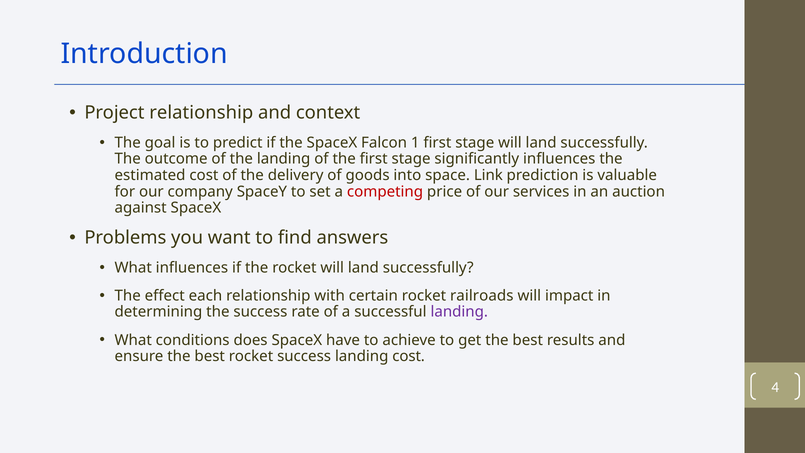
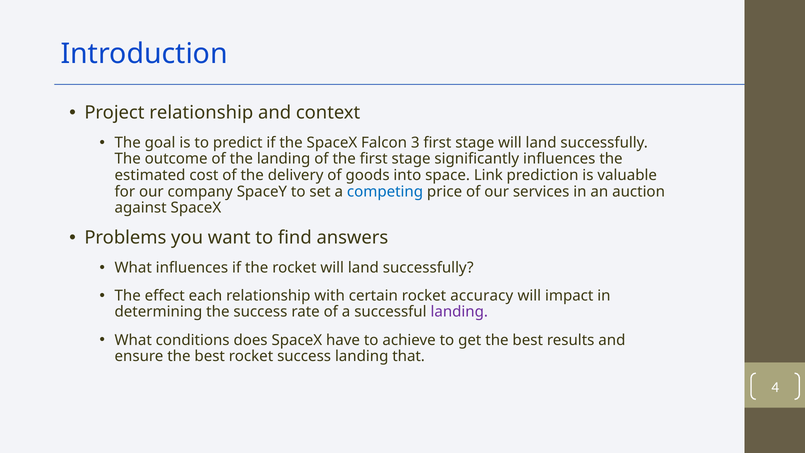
1: 1 -> 3
competing colour: red -> blue
railroads: railroads -> accuracy
landing cost: cost -> that
